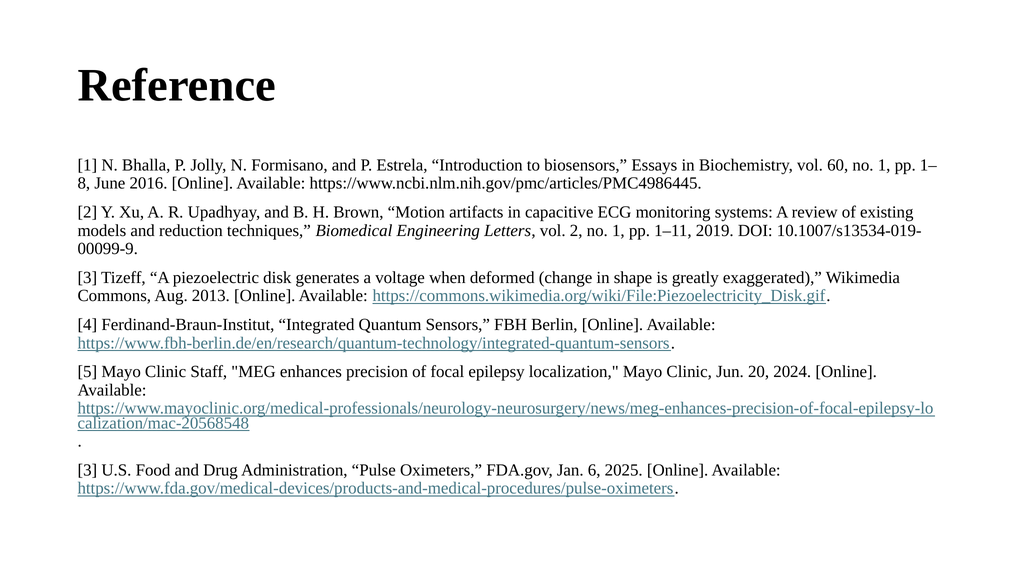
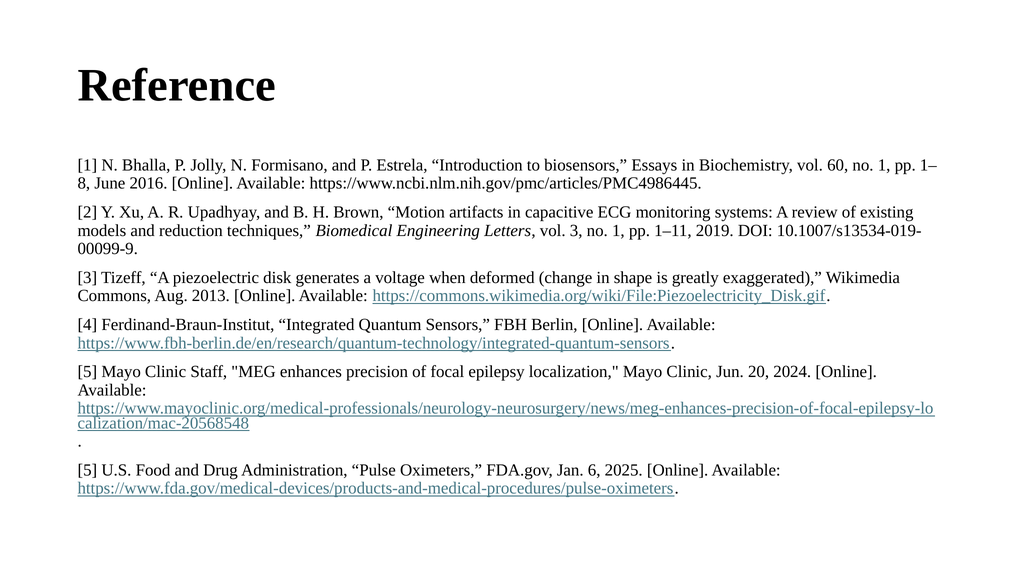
vol 2: 2 -> 3
3 at (87, 470): 3 -> 5
